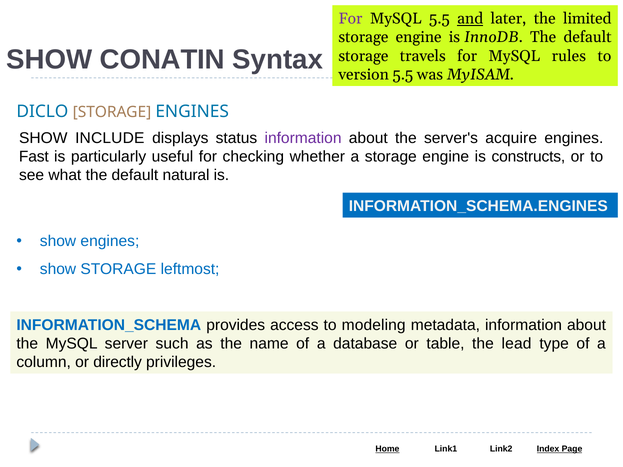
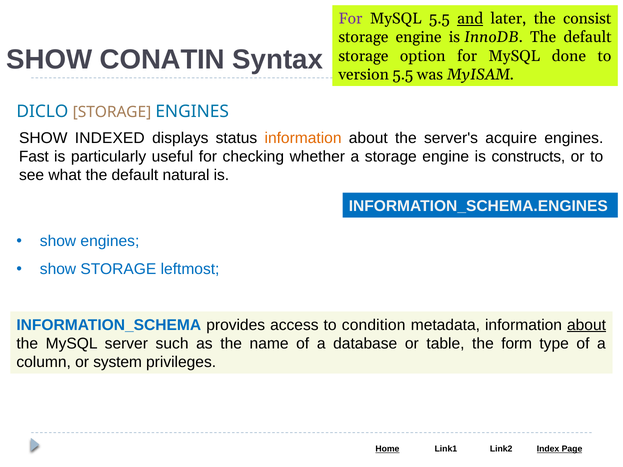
limited: limited -> consist
travels: travels -> option
rules: rules -> done
INCLUDE: INCLUDE -> INDEXED
information at (303, 138) colour: purple -> orange
modeling: modeling -> condition
about at (587, 325) underline: none -> present
lead: lead -> form
directly: directly -> system
